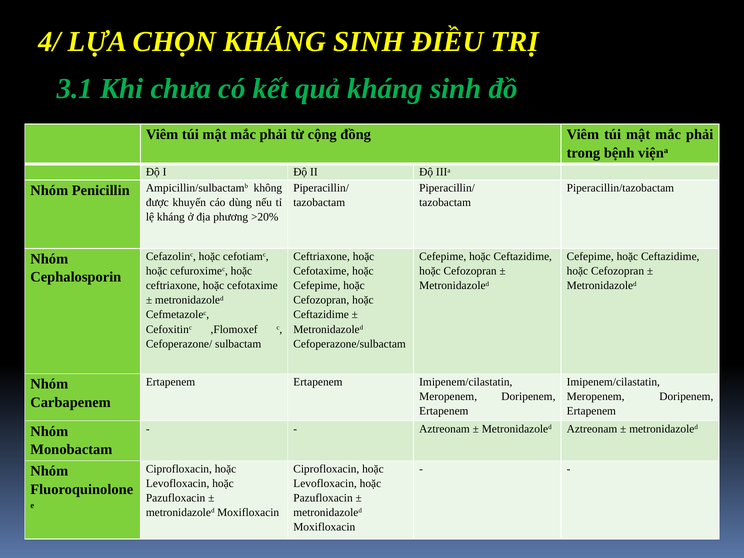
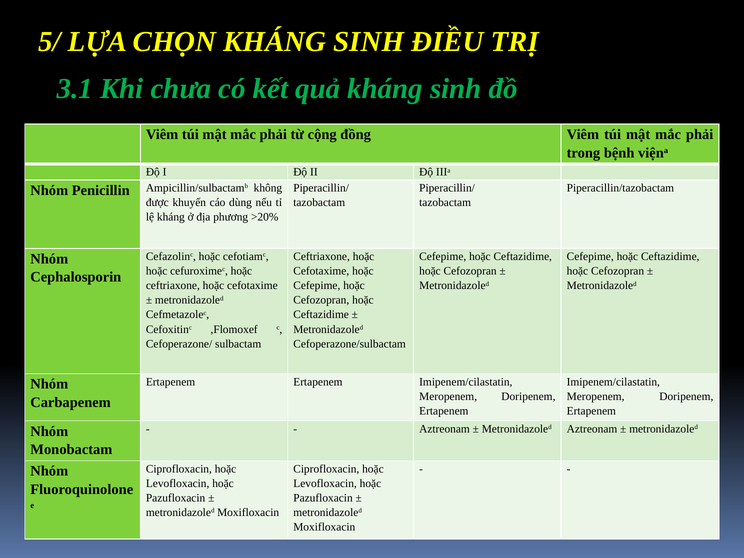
4/: 4/ -> 5/
